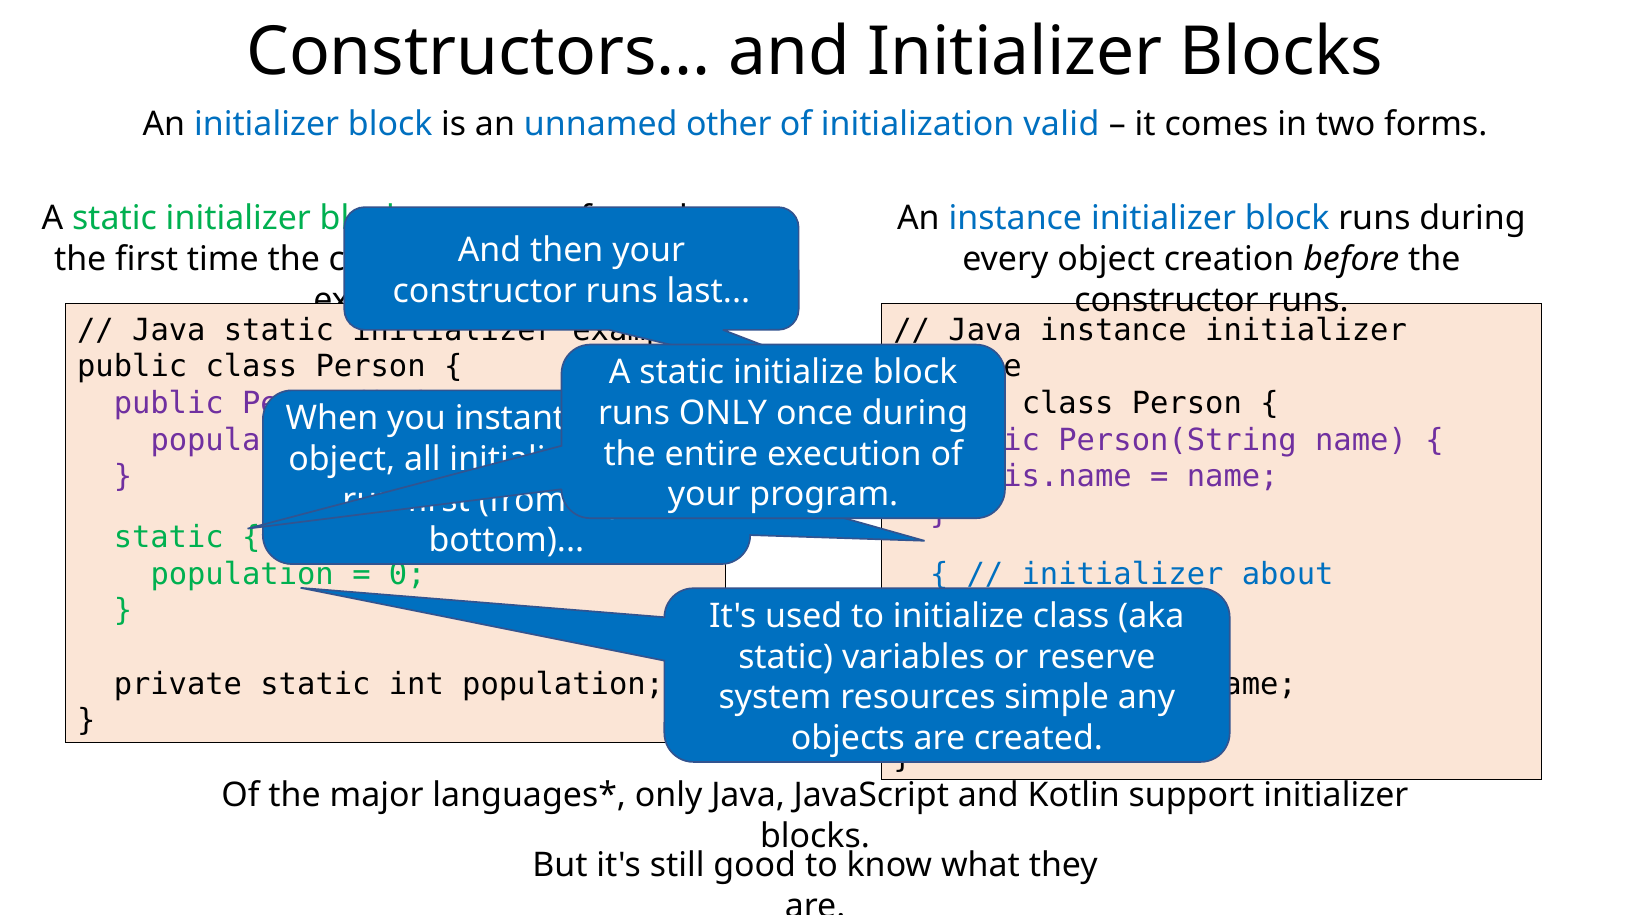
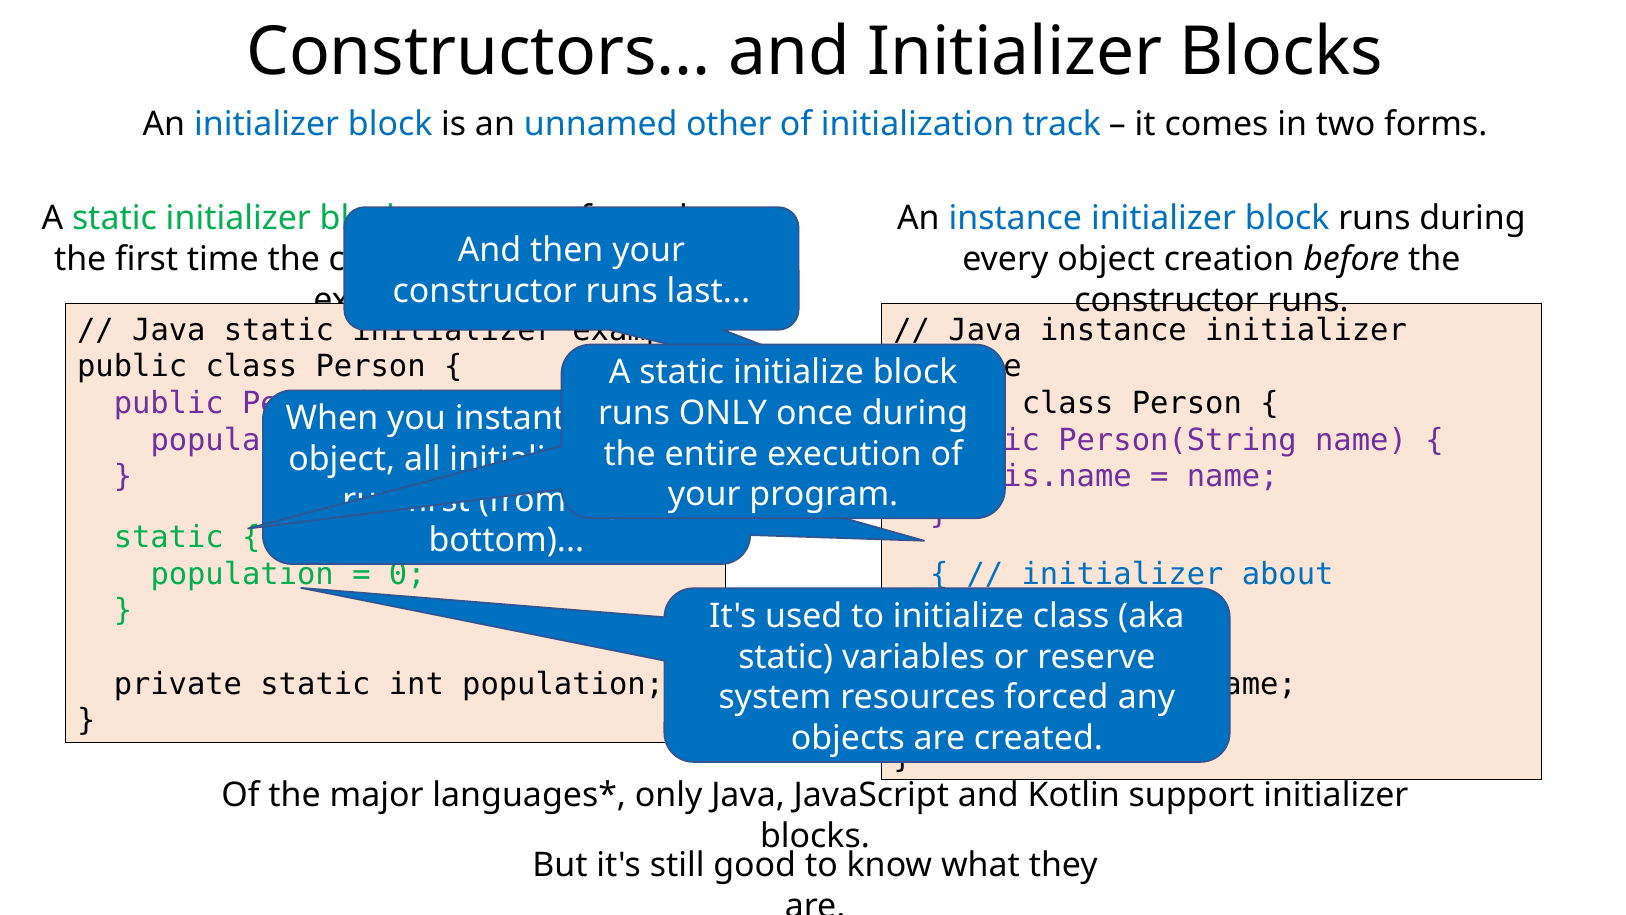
valid: valid -> track
simple: simple -> forced
